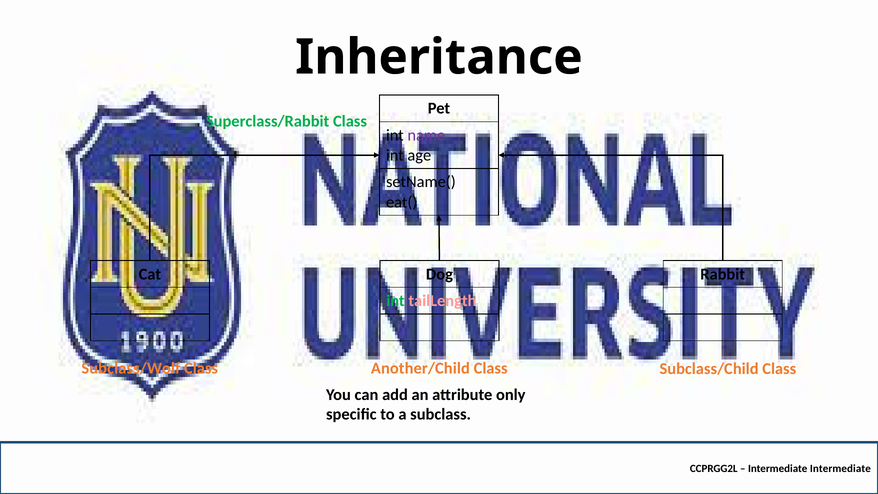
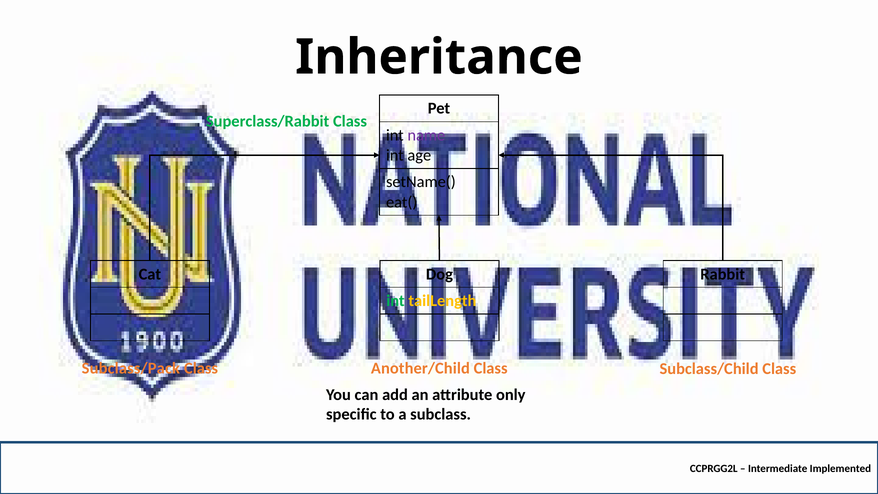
tailLength colour: pink -> yellow
Subclass/Wolf: Subclass/Wolf -> Subclass/Pack
Intermediate Intermediate: Intermediate -> Implemented
